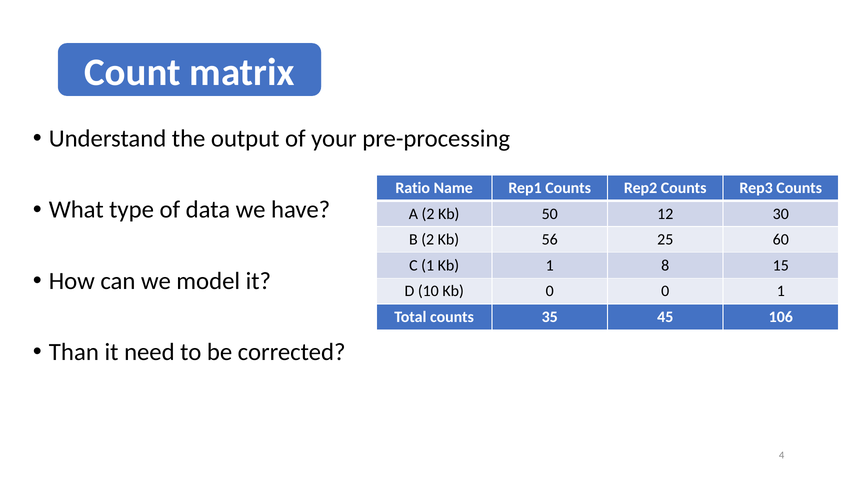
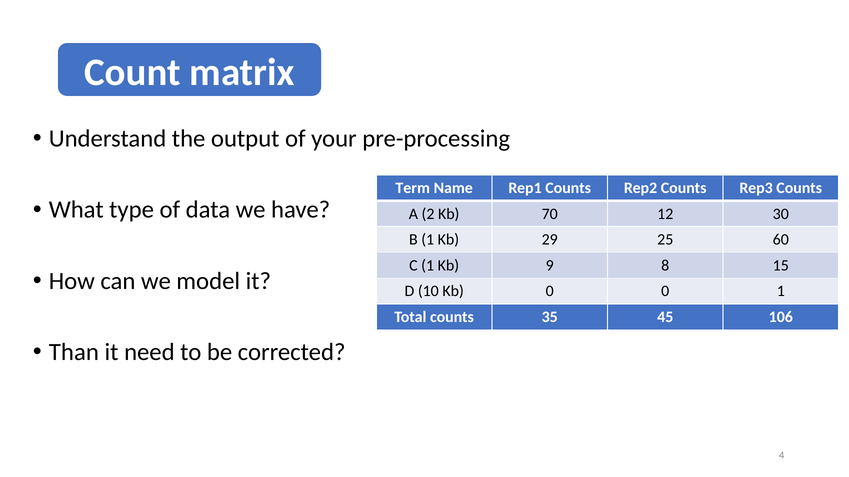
Ratio: Ratio -> Term
50: 50 -> 70
B 2: 2 -> 1
56: 56 -> 29
Kb 1: 1 -> 9
